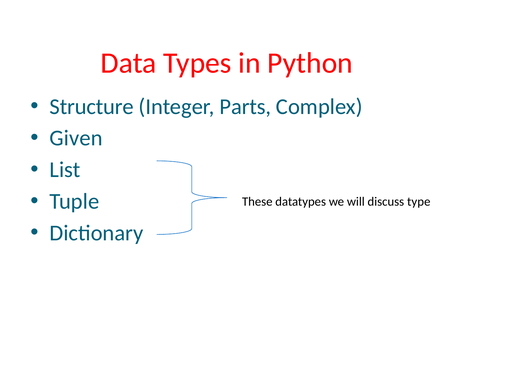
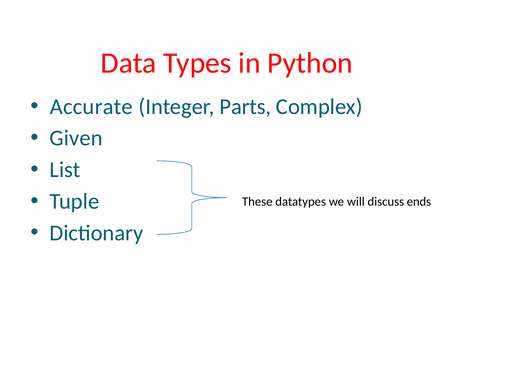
Structure: Structure -> Accurate
type: type -> ends
